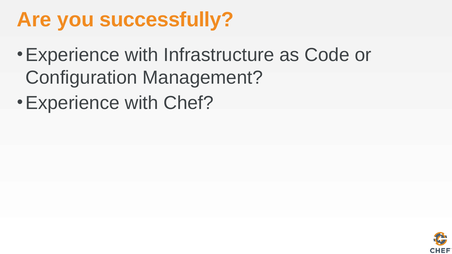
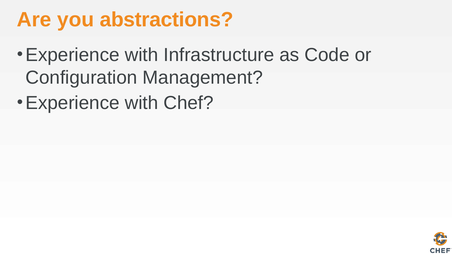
successfully: successfully -> abstractions
